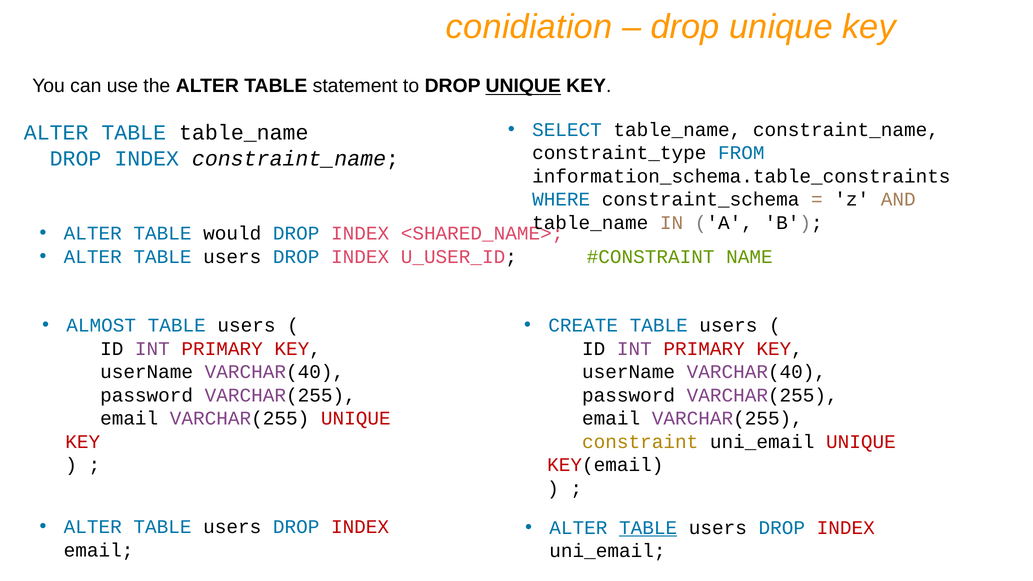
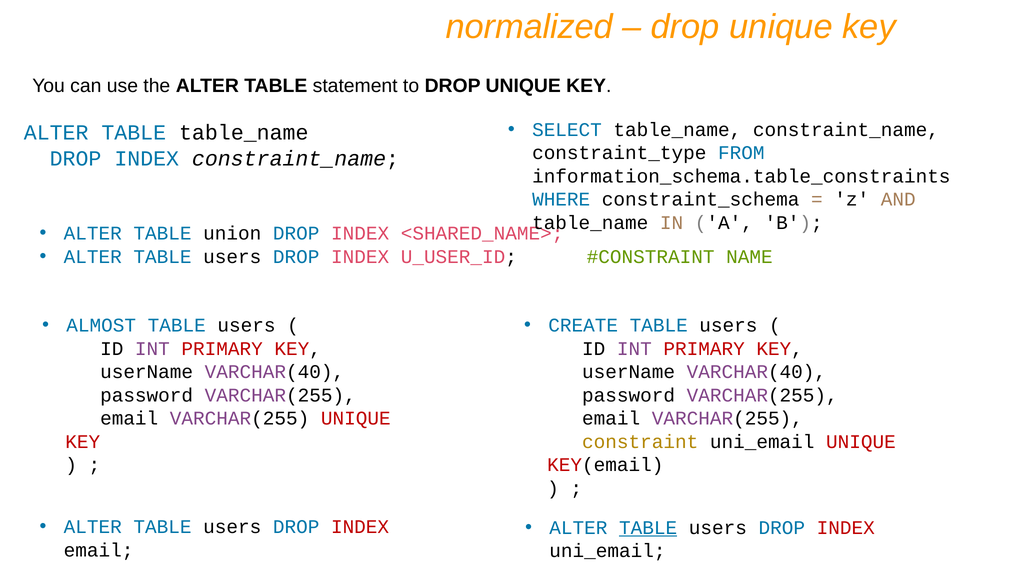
conidiation: conidiation -> normalized
UNIQUE at (523, 86) underline: present -> none
would: would -> union
